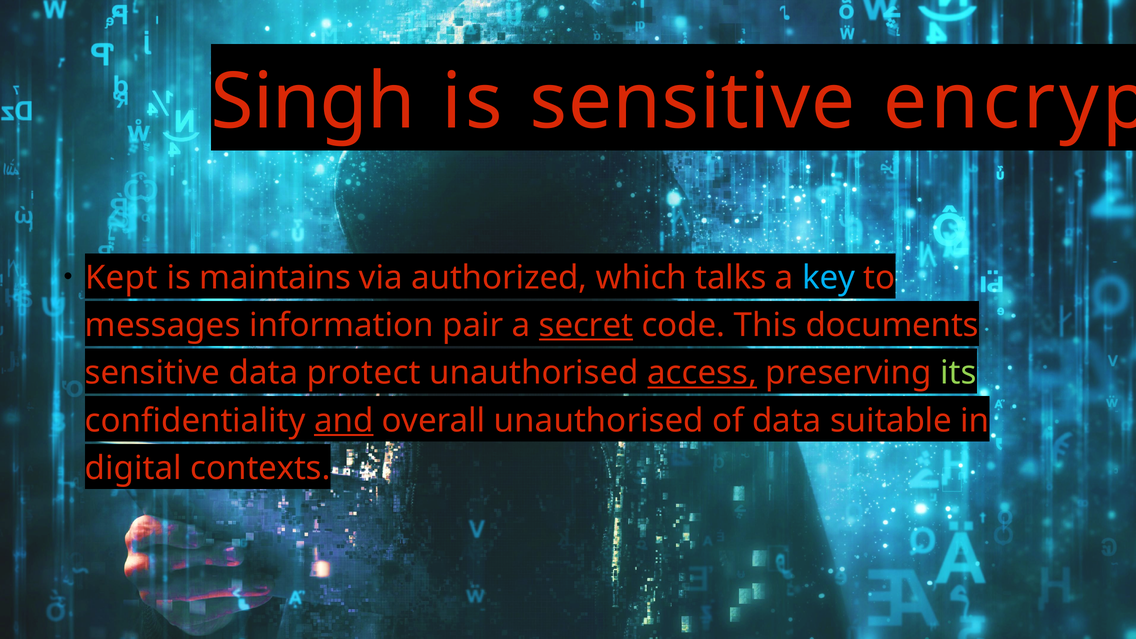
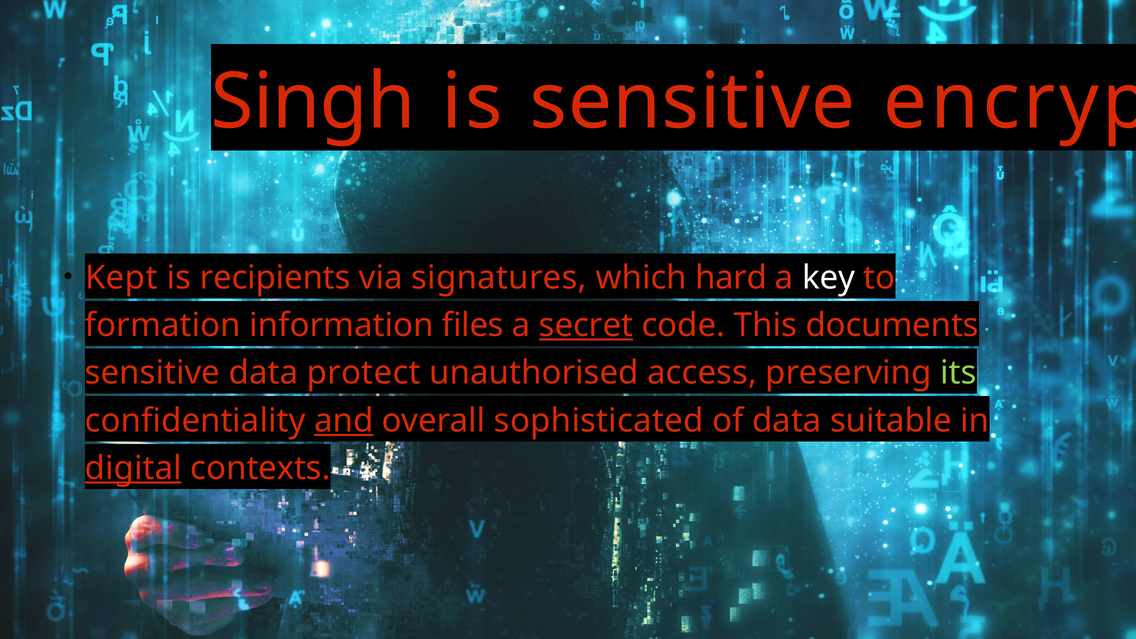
maintains: maintains -> recipients
authorized: authorized -> signatures
talks: talks -> hard
key colour: light blue -> white
messages: messages -> formation
pair: pair -> files
access underline: present -> none
overall unauthorised: unauthorised -> sophisticated
digital underline: none -> present
